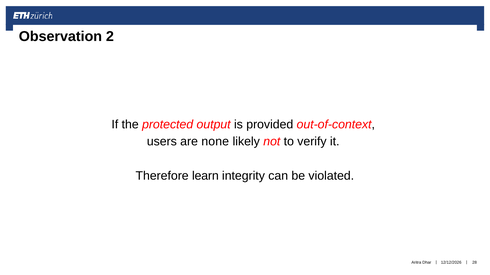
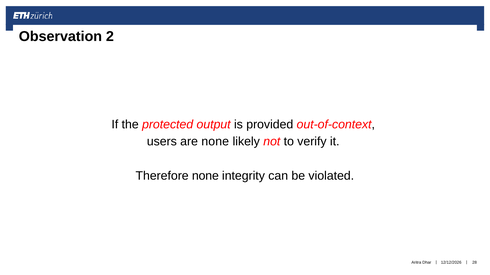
Therefore learn: learn -> none
